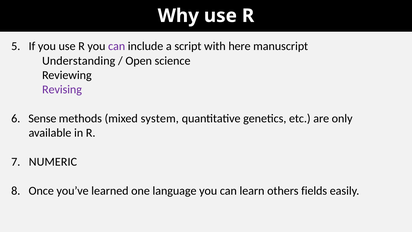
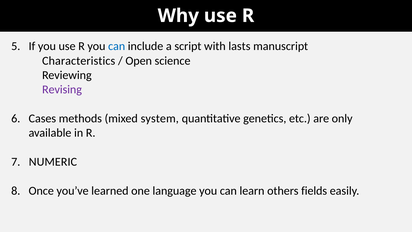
can at (117, 46) colour: purple -> blue
here: here -> lasts
Understanding: Understanding -> Characteristics
Sense: Sense -> Cases
